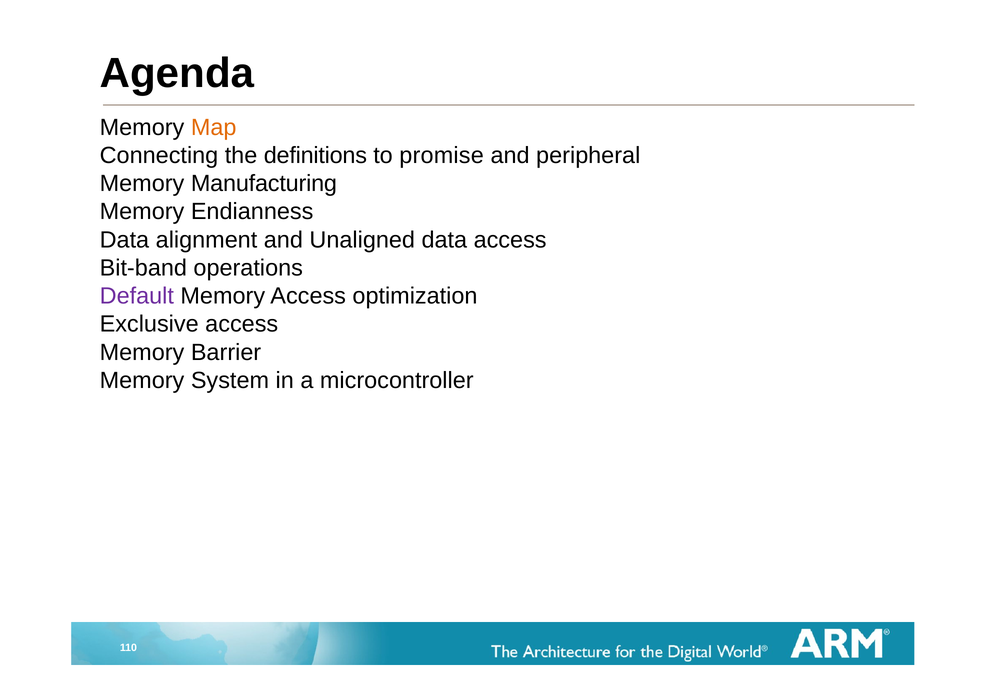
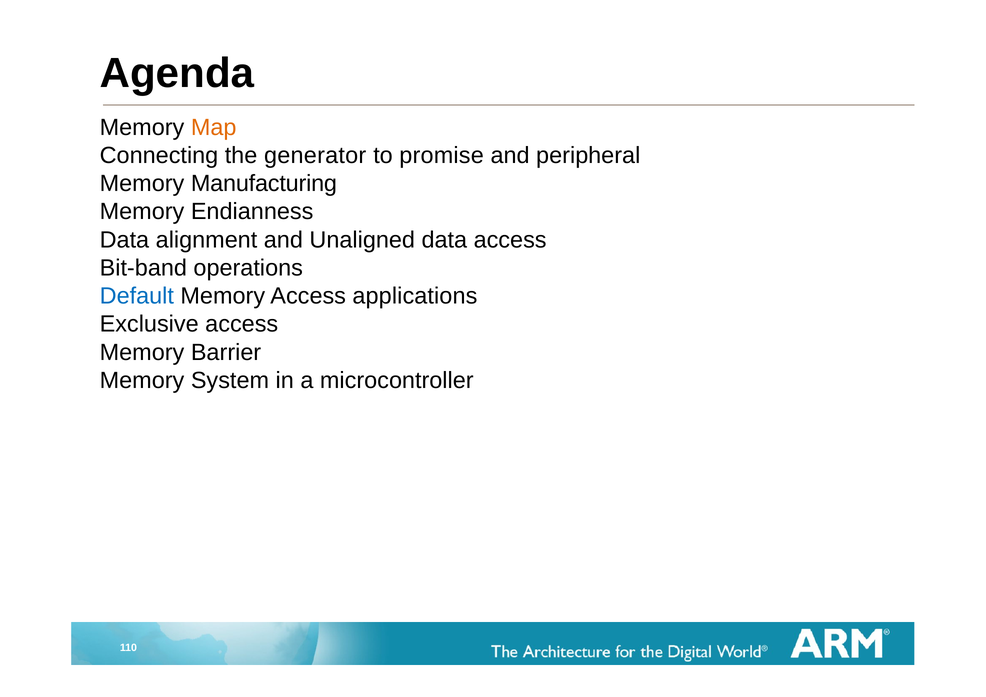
definitions: definitions -> generator
Default colour: purple -> blue
optimization: optimization -> applications
